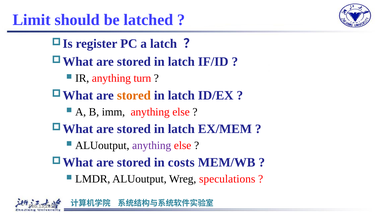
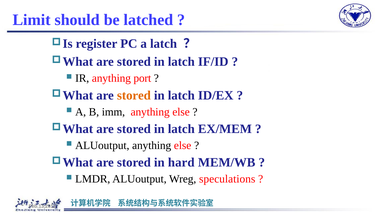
turn: turn -> port
anything at (152, 145) colour: purple -> black
costs: costs -> hard
